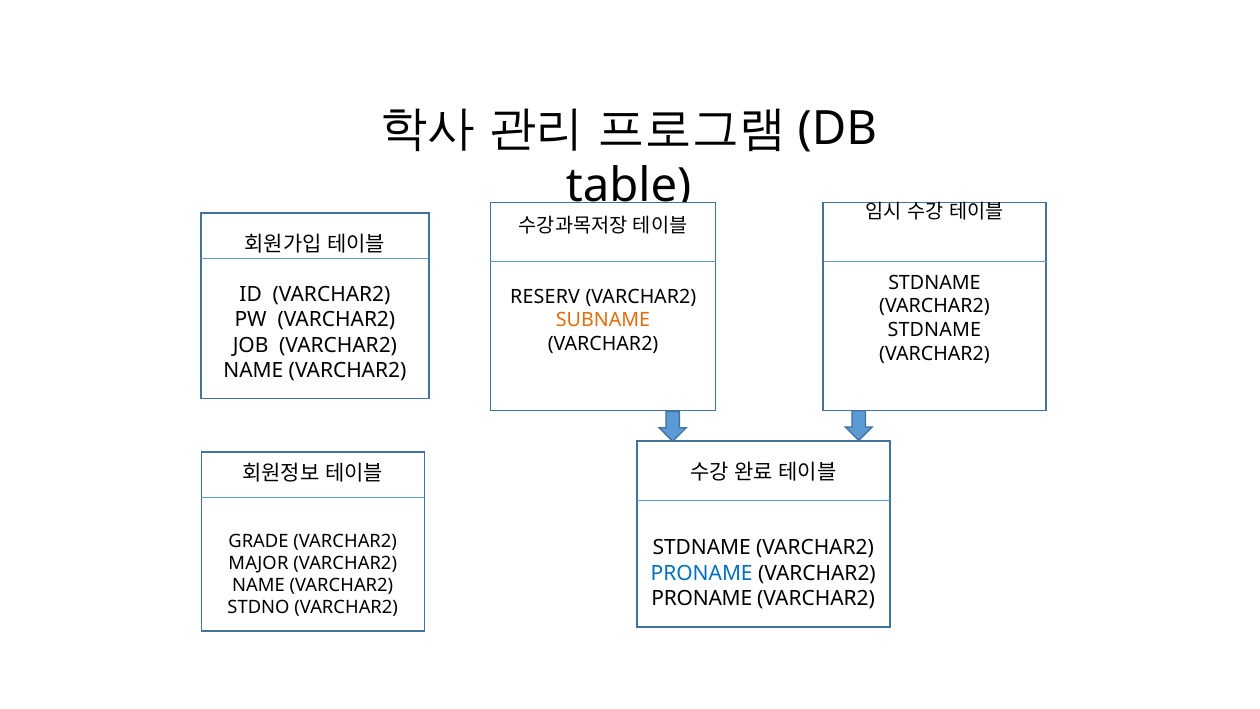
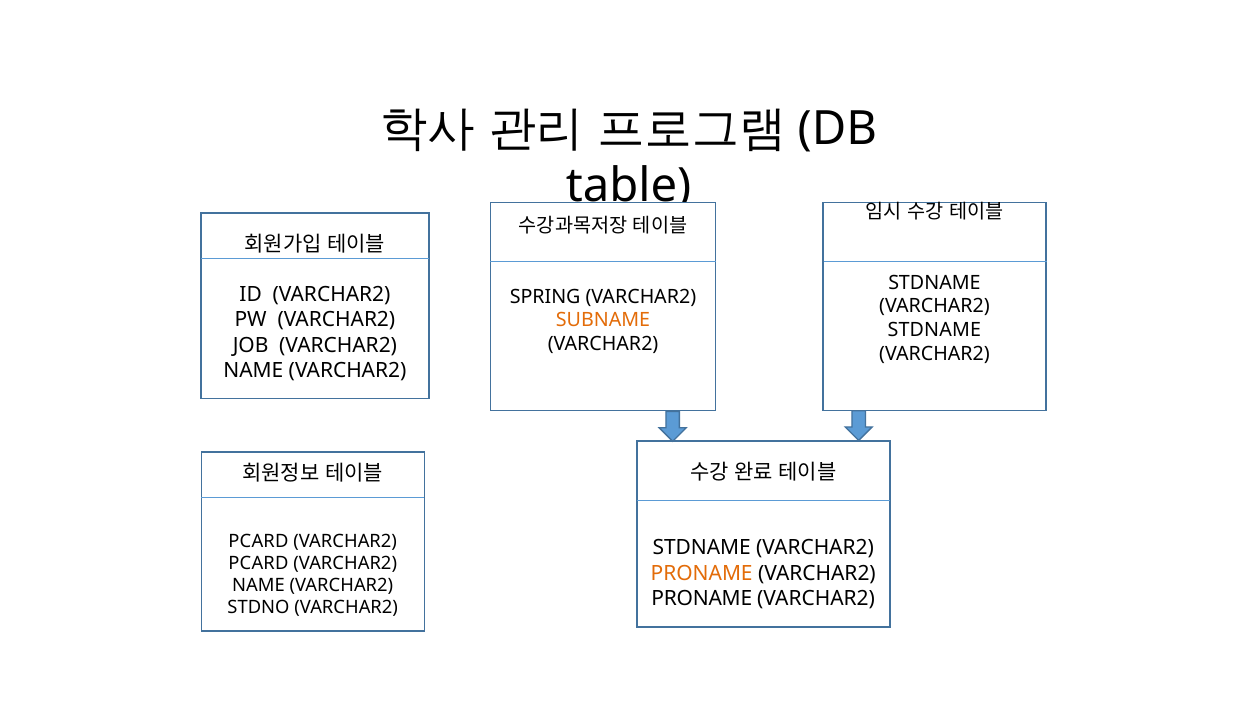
RESERV: RESERV -> SPRING
GRADE at (259, 541): GRADE -> PCARD
MAJOR at (258, 563): MAJOR -> PCARD
PRONAME at (702, 573) colour: blue -> orange
